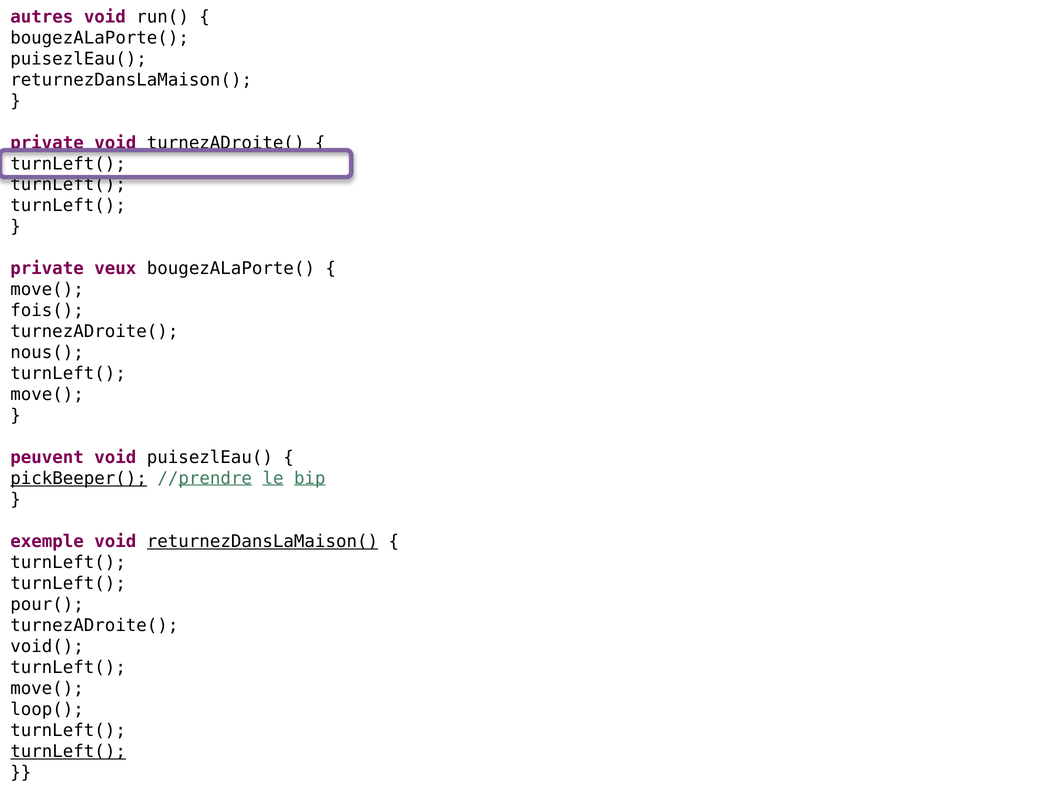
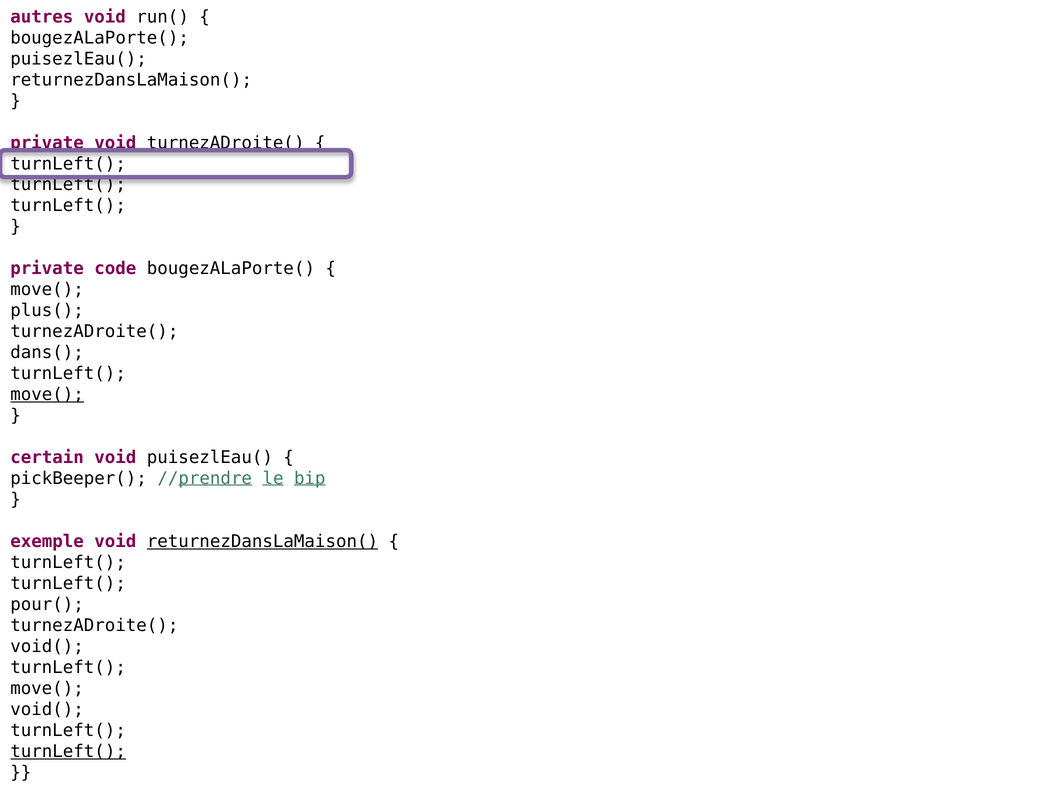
veux: veux -> code
fois(: fois( -> plus(
nous(: nous( -> dans(
move( at (47, 394) underline: none -> present
peuvent: peuvent -> certain
pickBeeper( underline: present -> none
loop( at (47, 709): loop( -> void(
